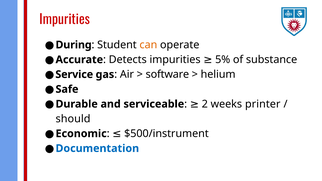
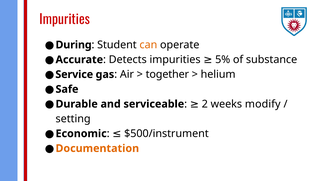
software: software -> together
printer: printer -> modify
should: should -> setting
Documentation colour: blue -> orange
